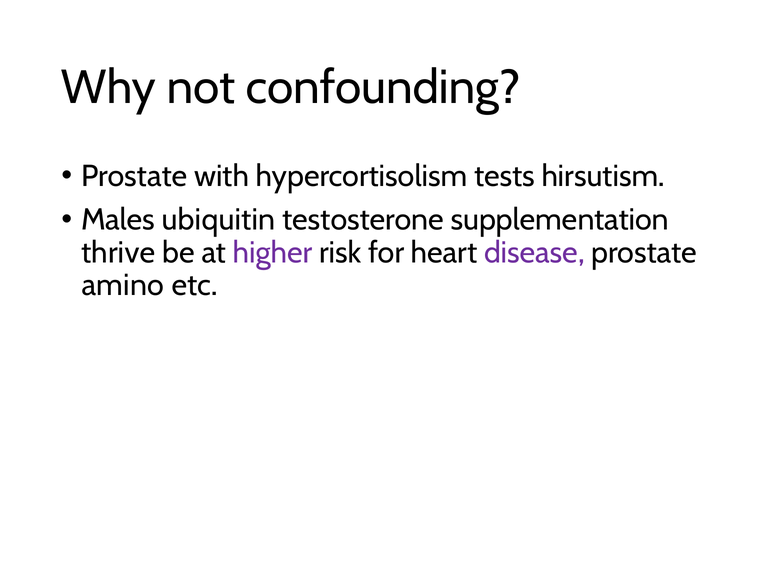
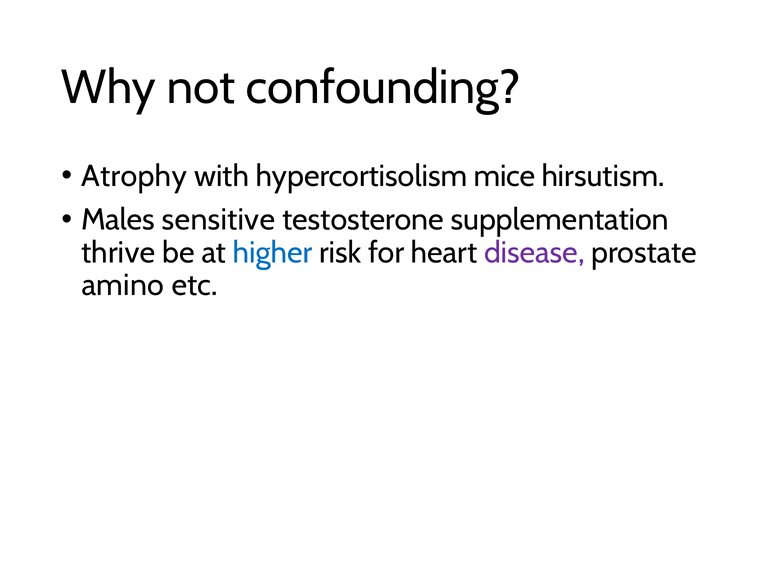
Prostate at (134, 176): Prostate -> Atrophy
tests: tests -> mice
ubiquitin: ubiquitin -> sensitive
higher colour: purple -> blue
